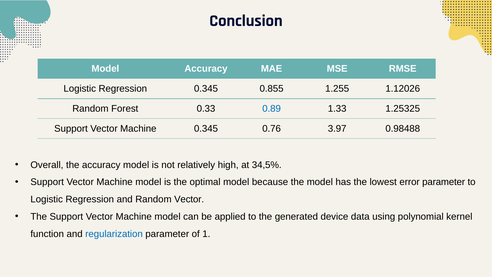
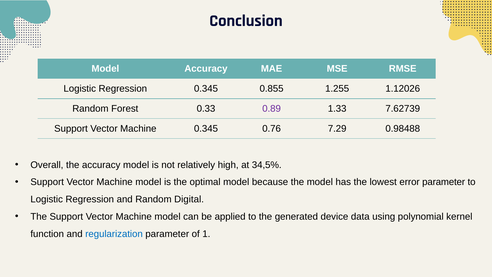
0.89 colour: blue -> purple
1.25325: 1.25325 -> 7.62739
3.97: 3.97 -> 7.29
Random Vector: Vector -> Digital
